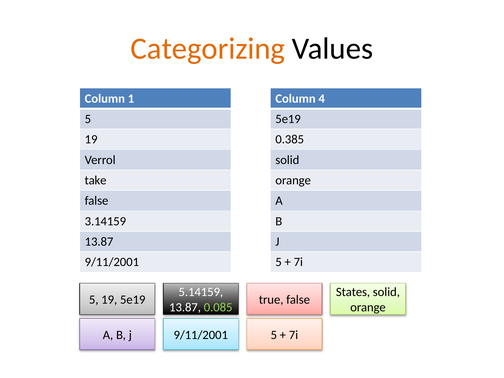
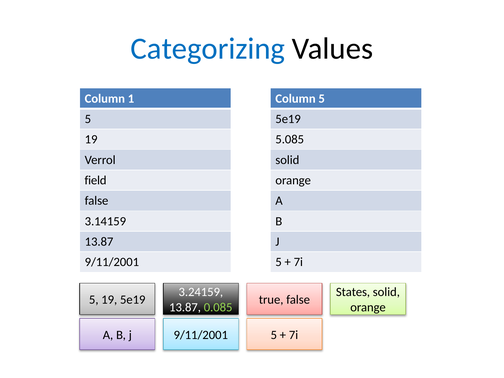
Categorizing colour: orange -> blue
Column 4: 4 -> 5
0.385: 0.385 -> 5.085
take: take -> field
5.14159: 5.14159 -> 3.24159
